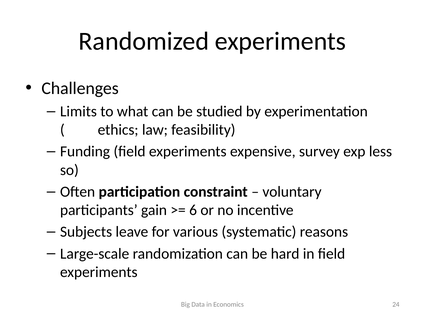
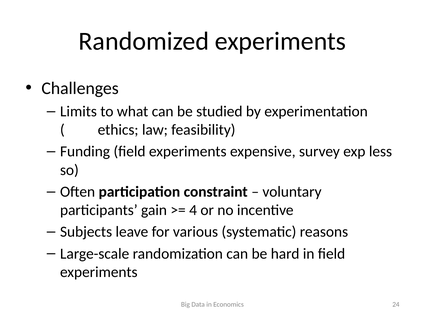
6: 6 -> 4
